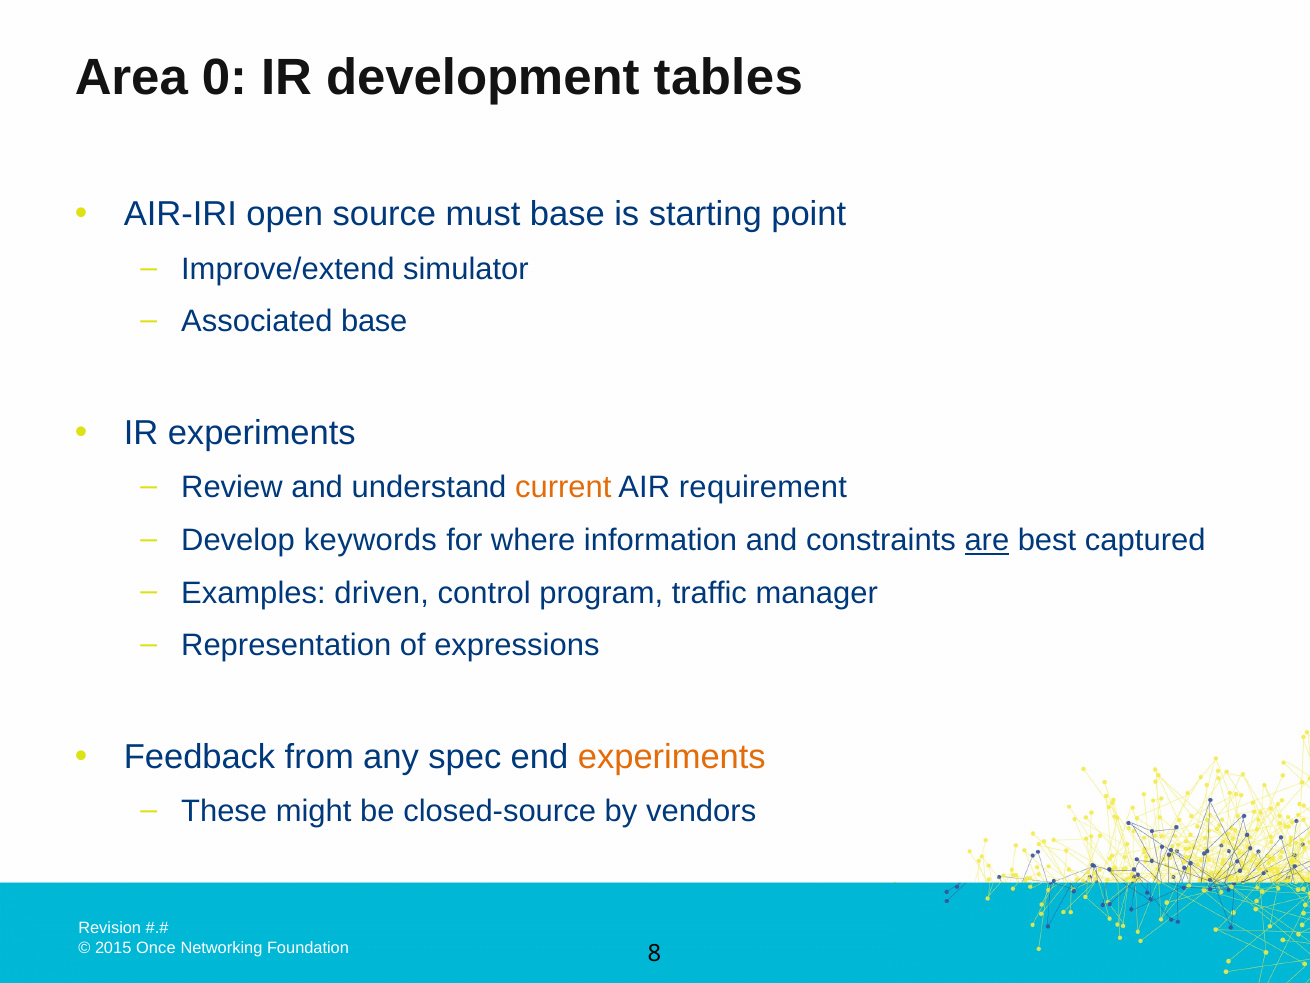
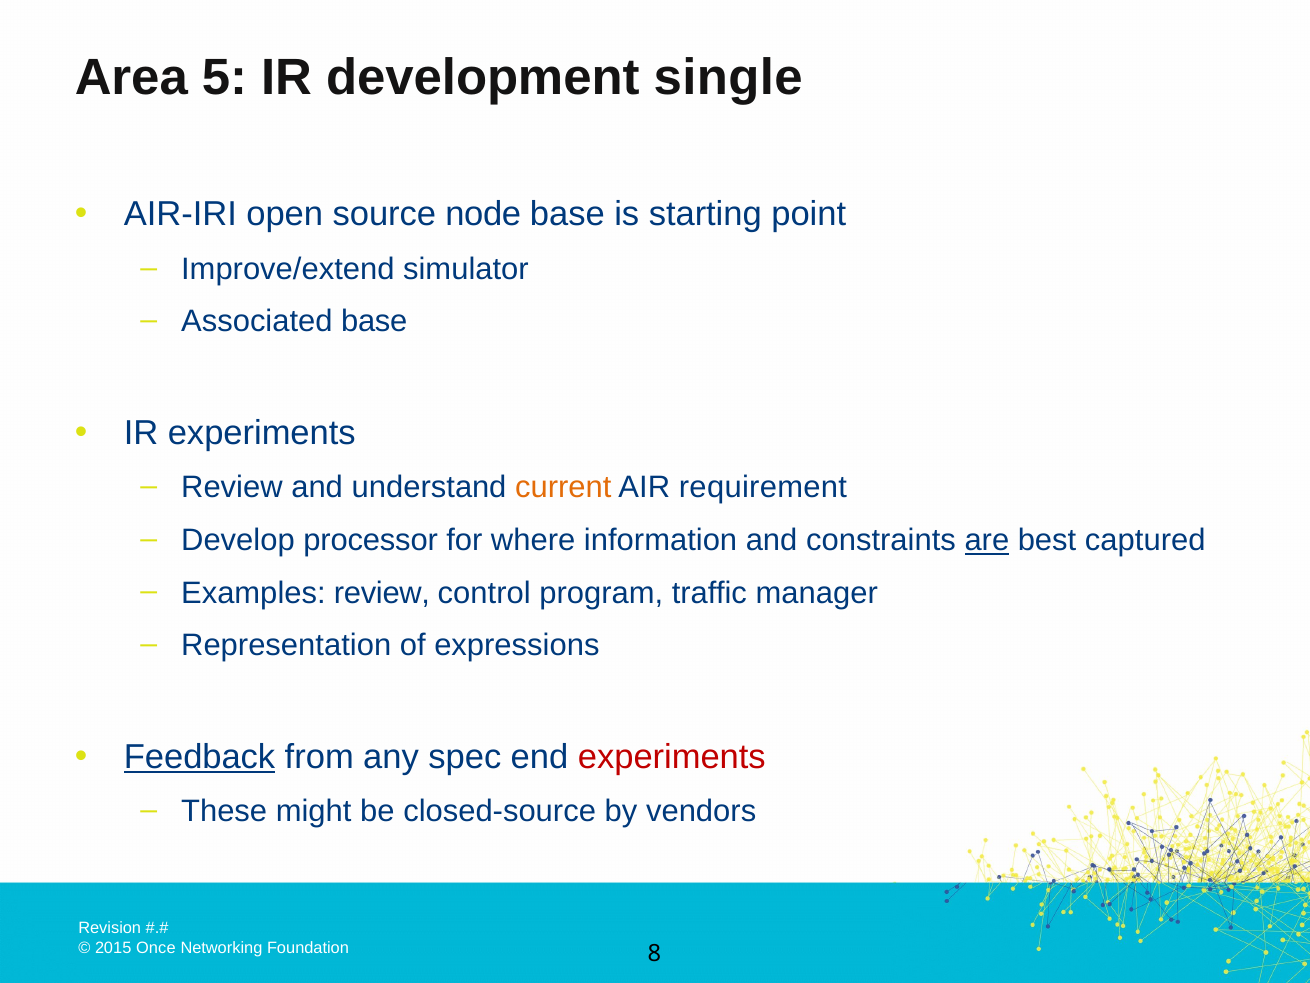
0: 0 -> 5
tables: tables -> single
must: must -> node
keywords: keywords -> processor
Examples driven: driven -> review
Feedback underline: none -> present
experiments at (672, 757) colour: orange -> red
